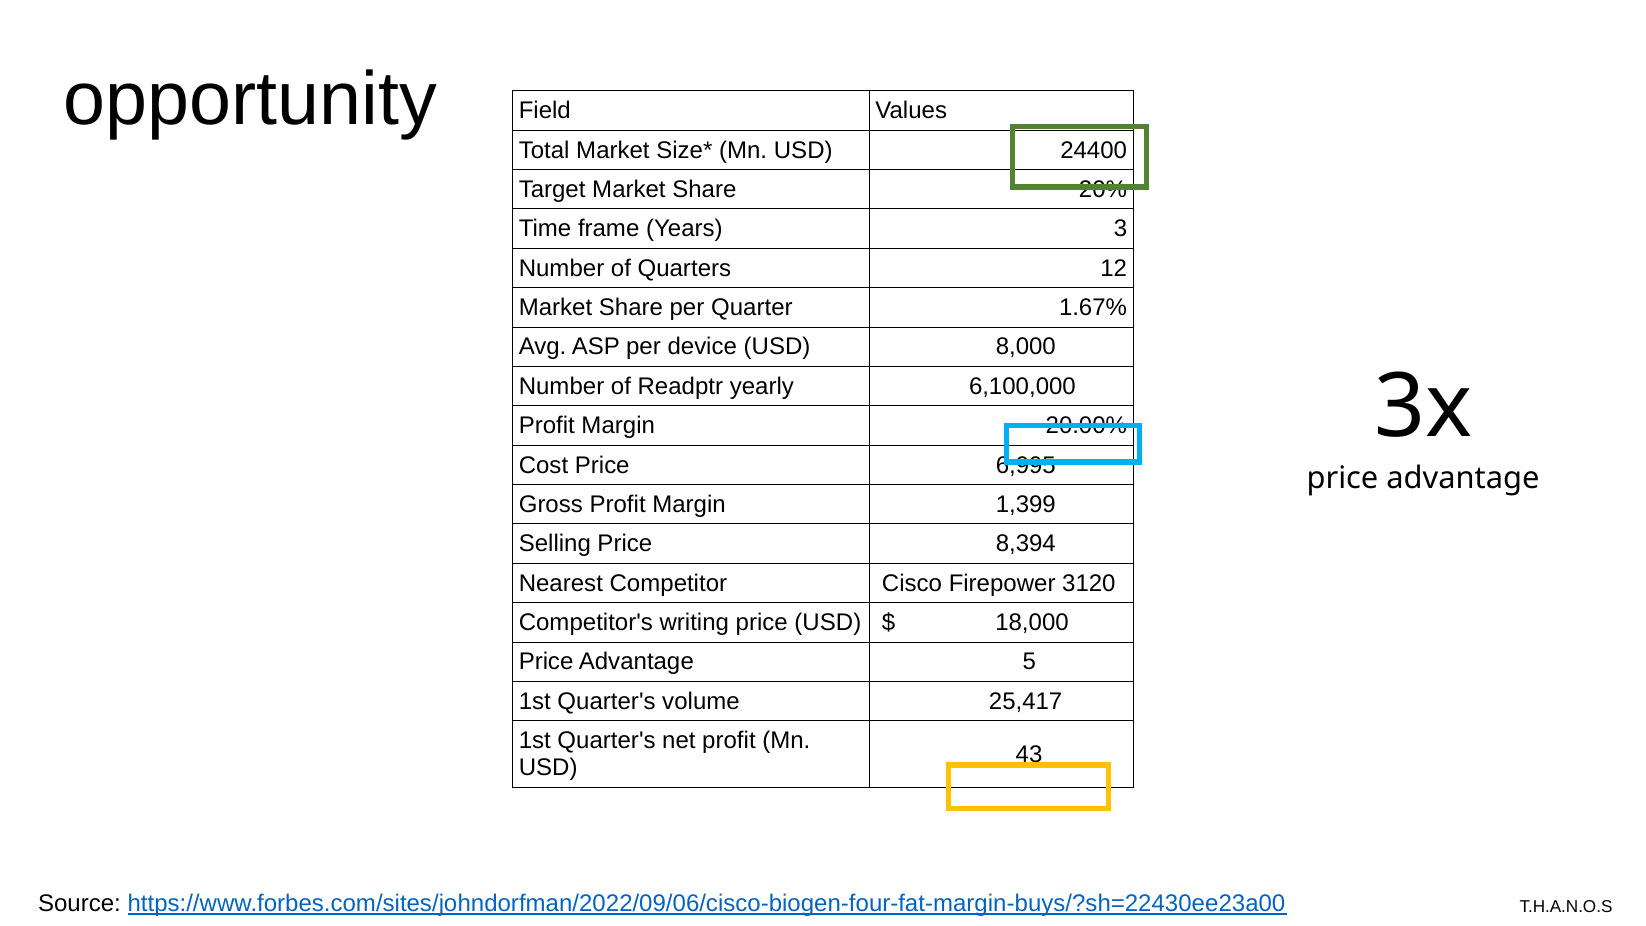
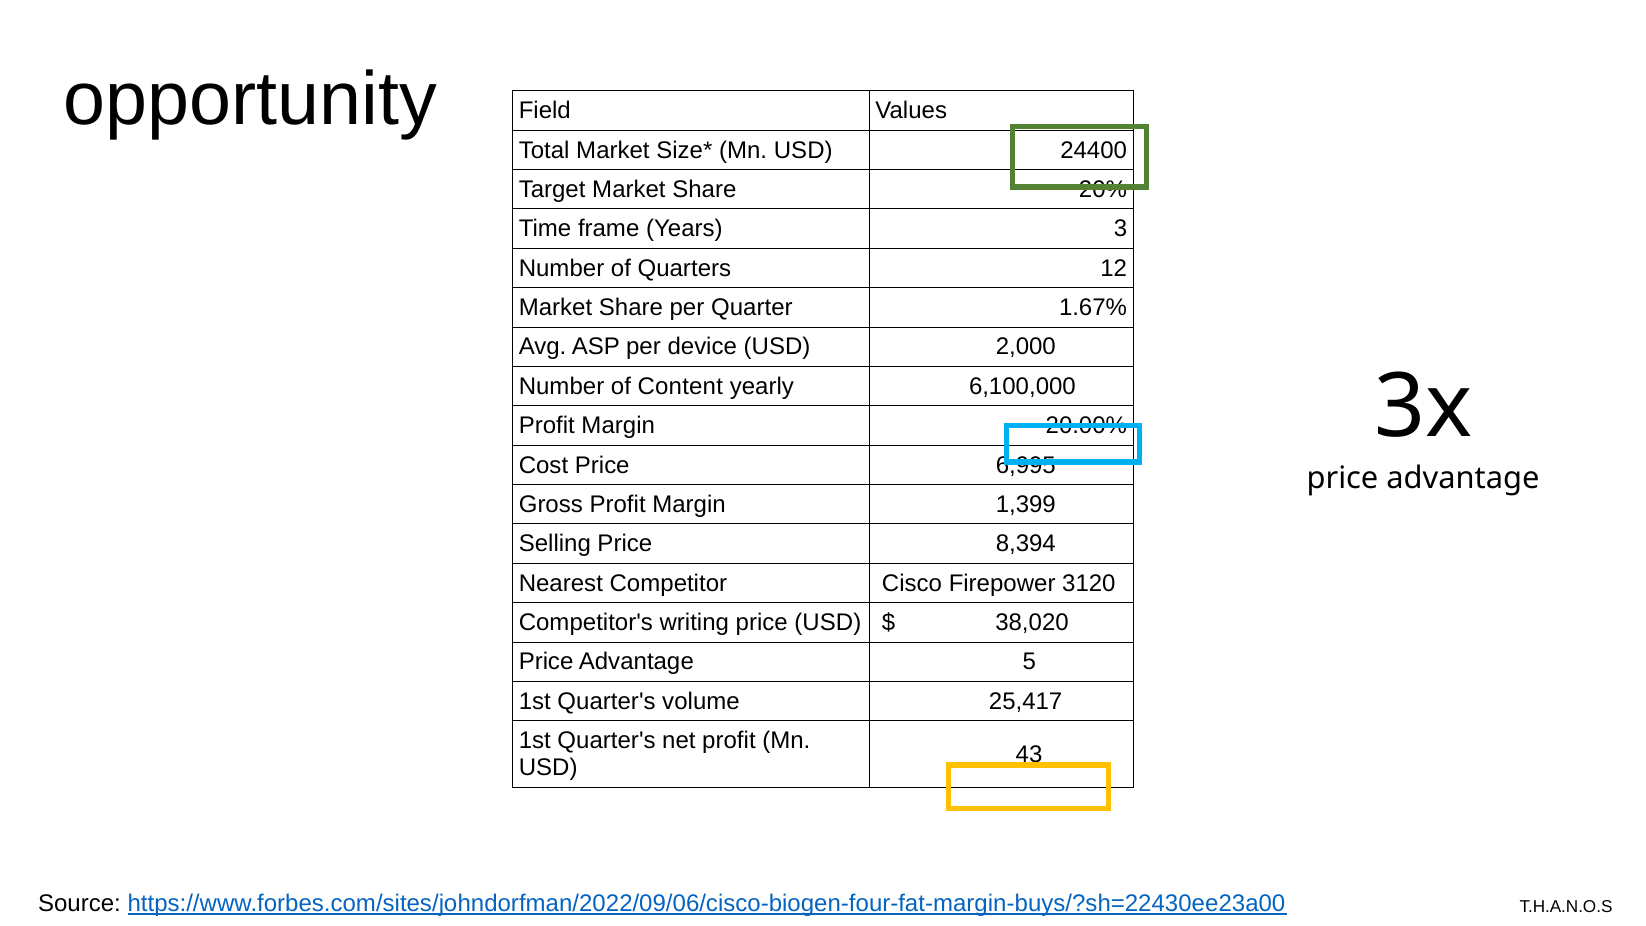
8,000: 8,000 -> 2,000
Readptr: Readptr -> Content
18,000: 18,000 -> 38,020
